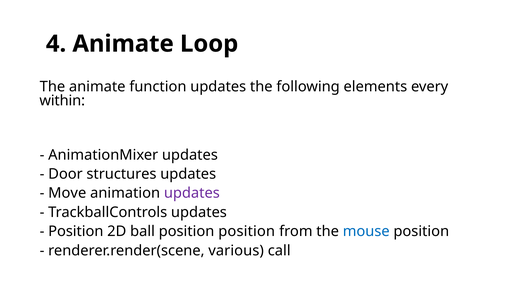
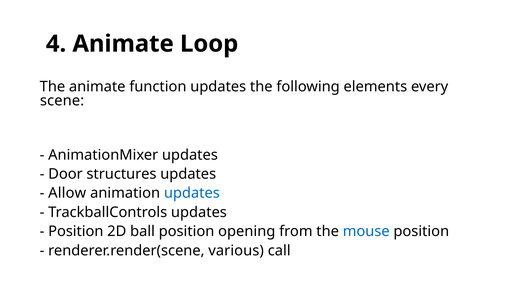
within: within -> scene
Move: Move -> Allow
updates at (192, 193) colour: purple -> blue
position position: position -> opening
